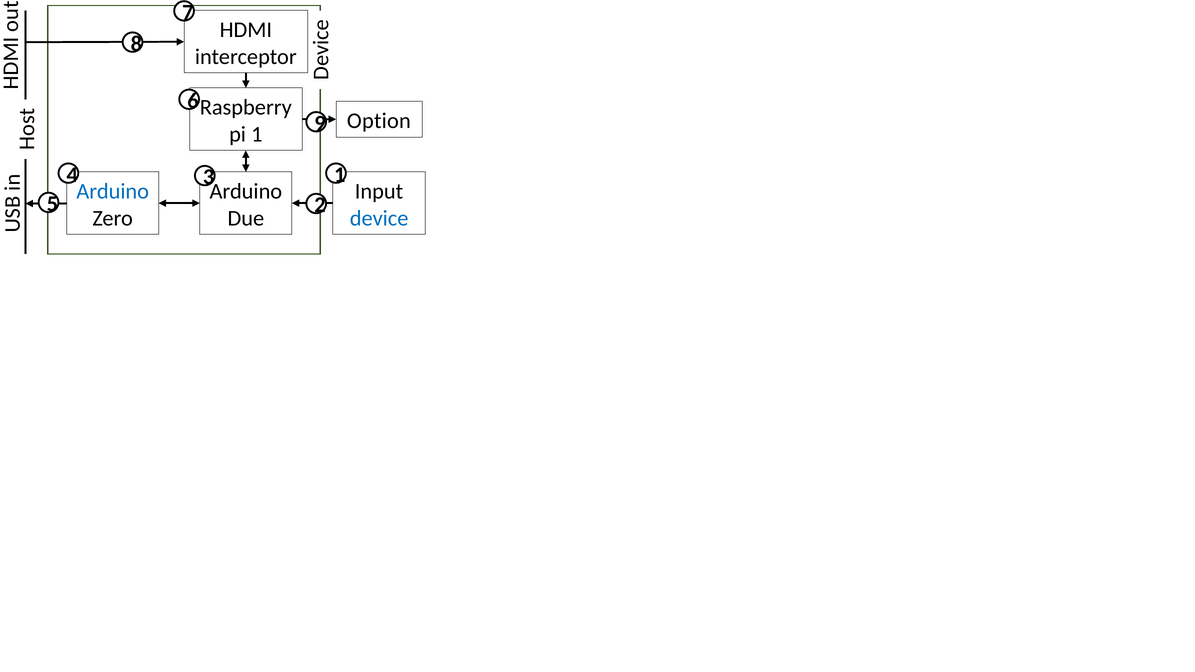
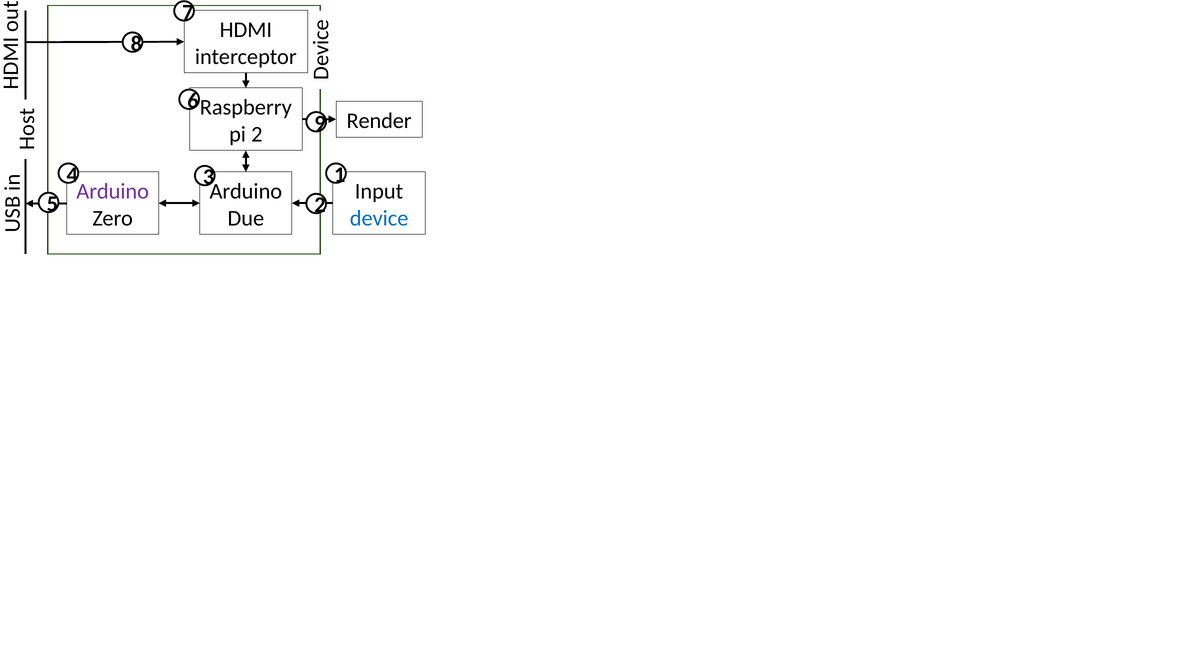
Option: Option -> Render
pi 1: 1 -> 2
Arduino at (113, 191) colour: blue -> purple
